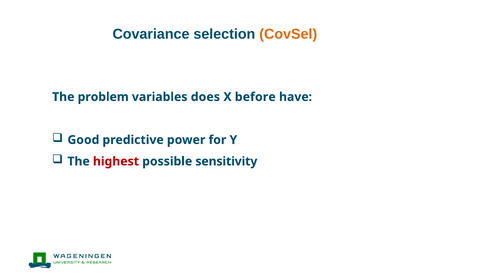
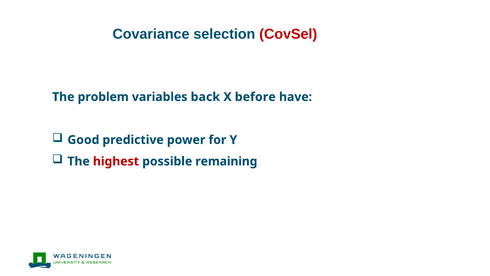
CovSel colour: orange -> red
does: does -> back
sensitivity: sensitivity -> remaining
